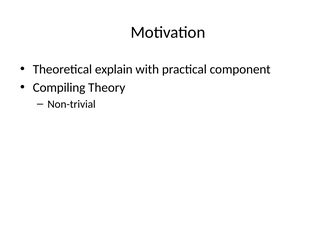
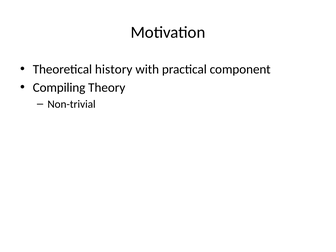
explain: explain -> history
